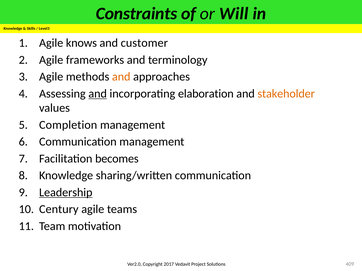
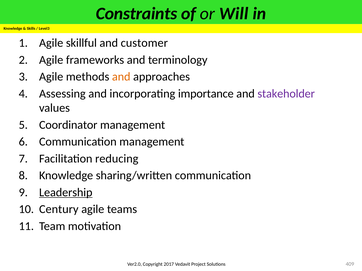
knows: knows -> skillful
and at (98, 94) underline: present -> none
elaboration: elaboration -> importance
stakeholder colour: orange -> purple
Completion: Completion -> Coordinator
becomes: becomes -> reducing
